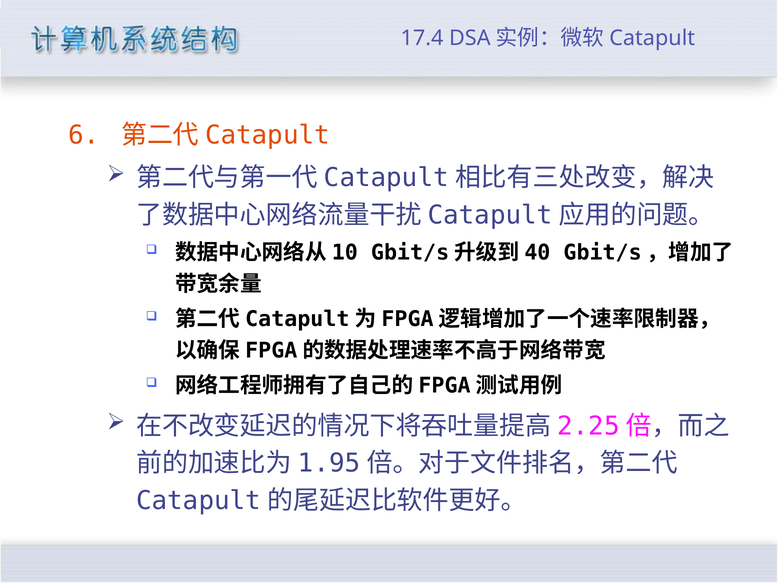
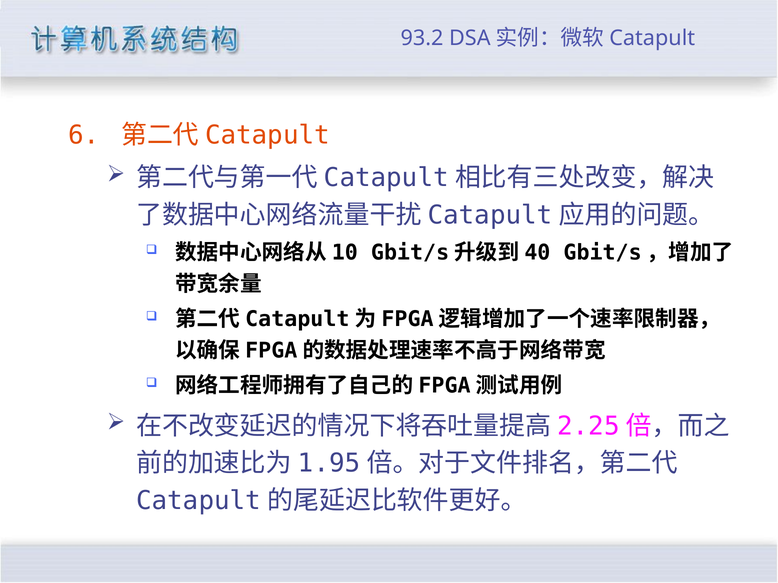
17.4: 17.4 -> 93.2
